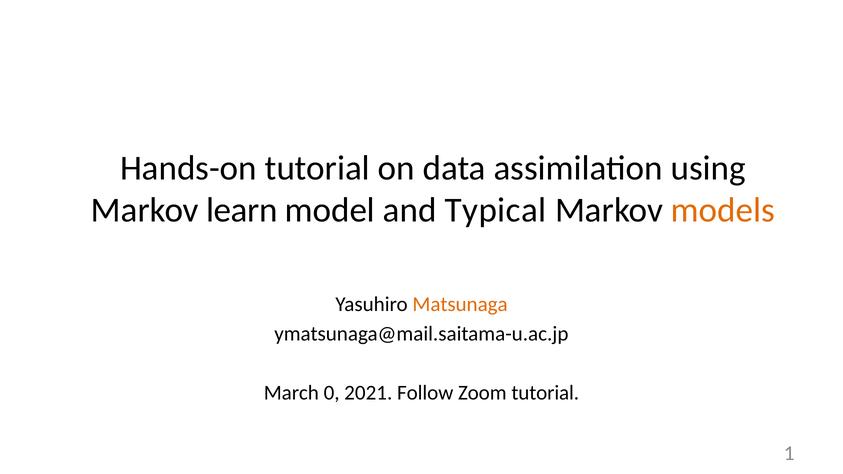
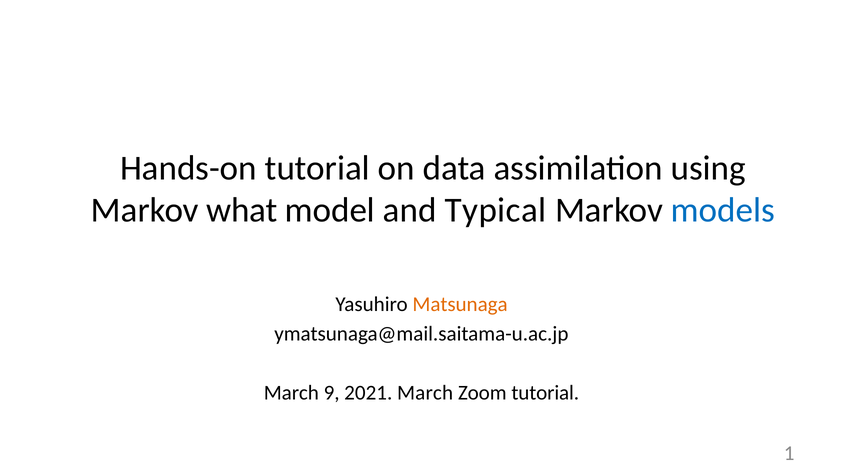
learn: learn -> what
models colour: orange -> blue
0: 0 -> 9
2021 Follow: Follow -> March
